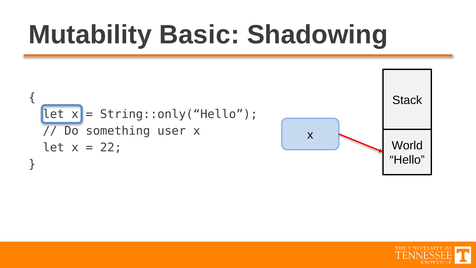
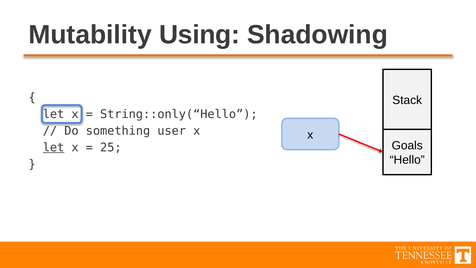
Basic: Basic -> Using
World: World -> Goals
let at (54, 148) underline: none -> present
22: 22 -> 25
